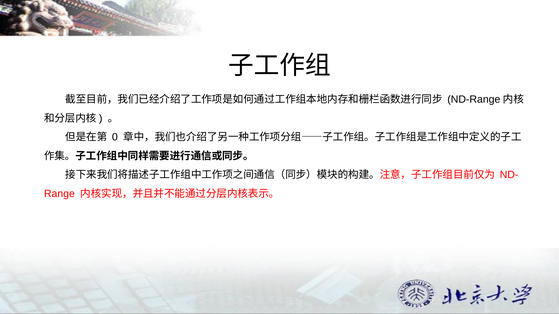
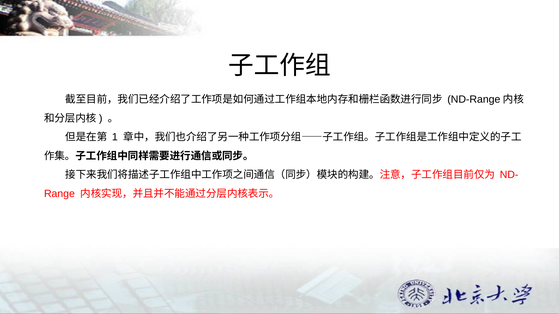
0: 0 -> 1
